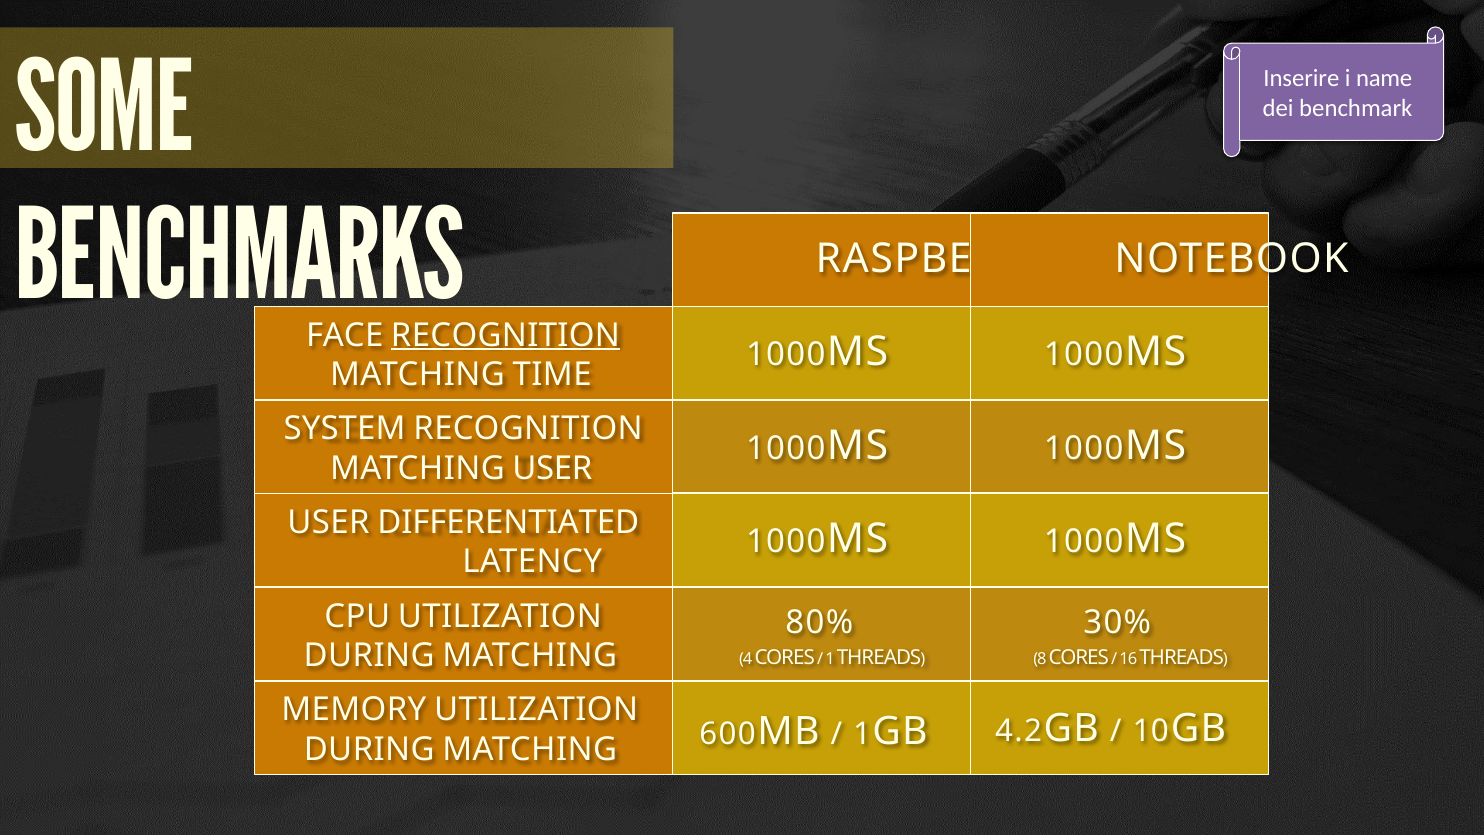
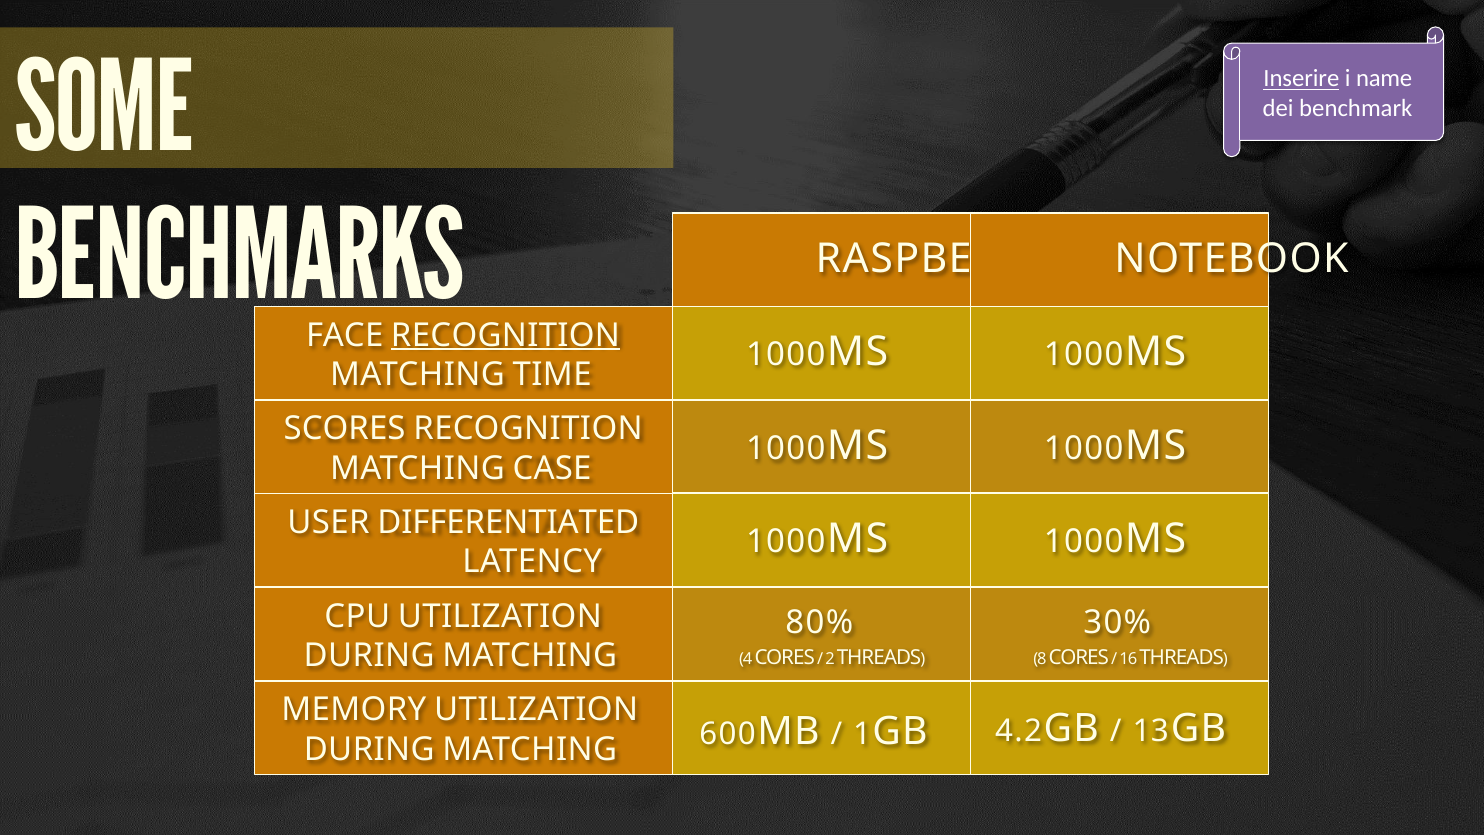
Inserire underline: none -> present
SYSTEM: SYSTEM -> SCORES
MATCHING USER: USER -> CASE
1 at (830, 658): 1 -> 2
10: 10 -> 13
